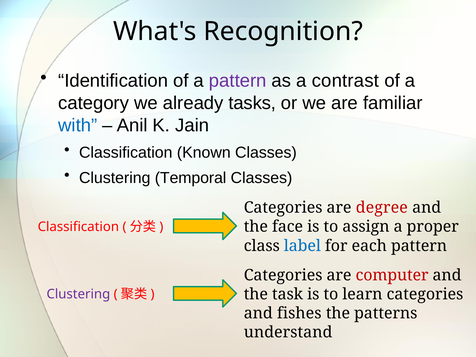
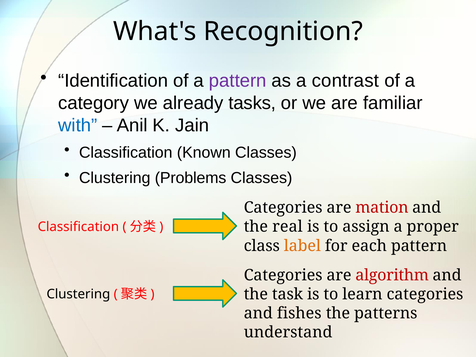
Temporal: Temporal -> Problems
degree: degree -> mation
face: face -> real
label colour: blue -> orange
computer: computer -> algorithm
Clustering at (78, 294) colour: purple -> black
